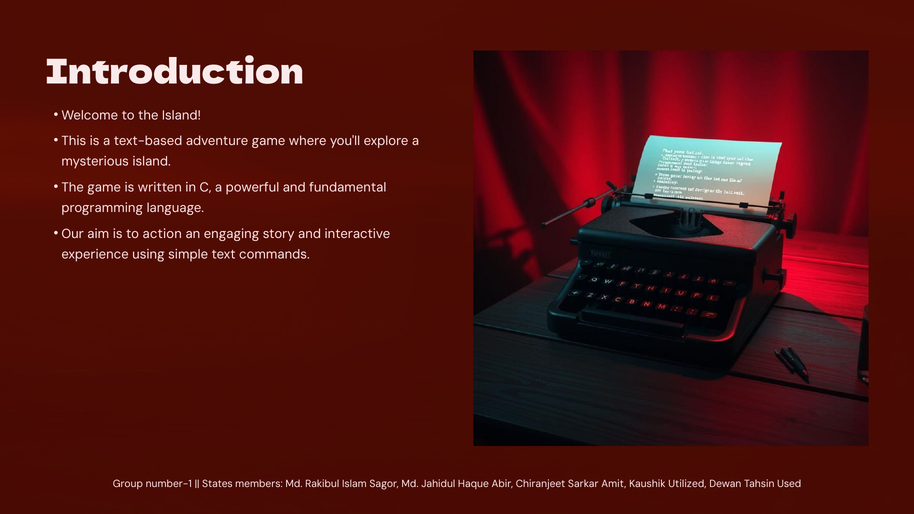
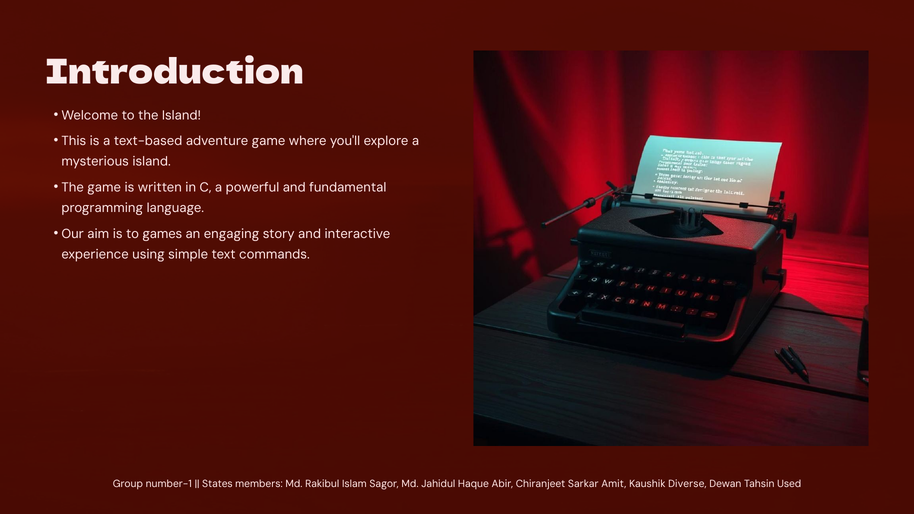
action: action -> games
Utilized: Utilized -> Diverse
